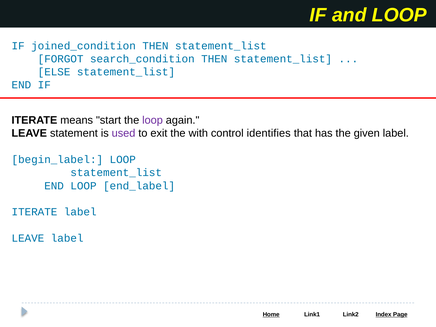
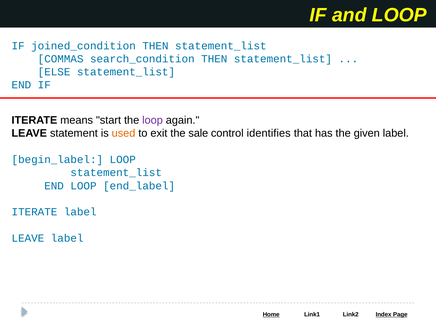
FORGOT: FORGOT -> COMMAS
used colour: purple -> orange
with: with -> sale
